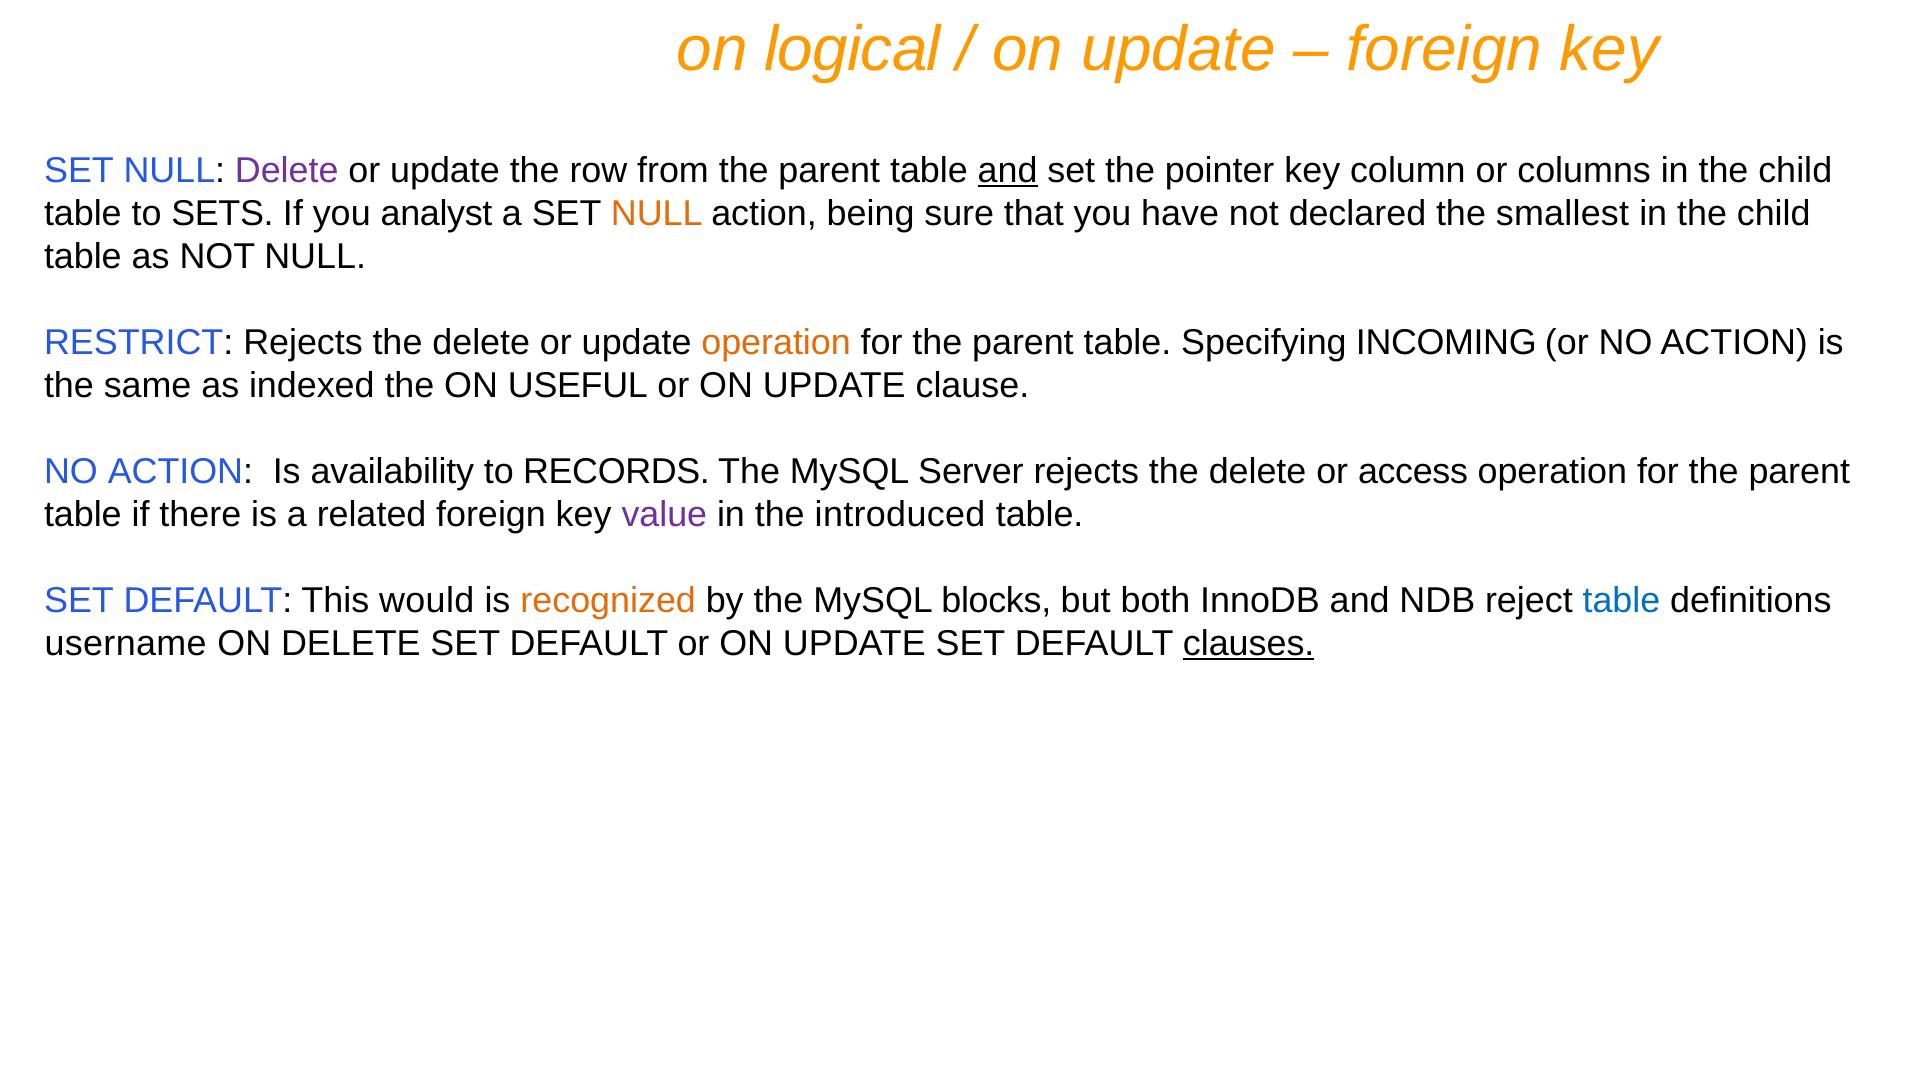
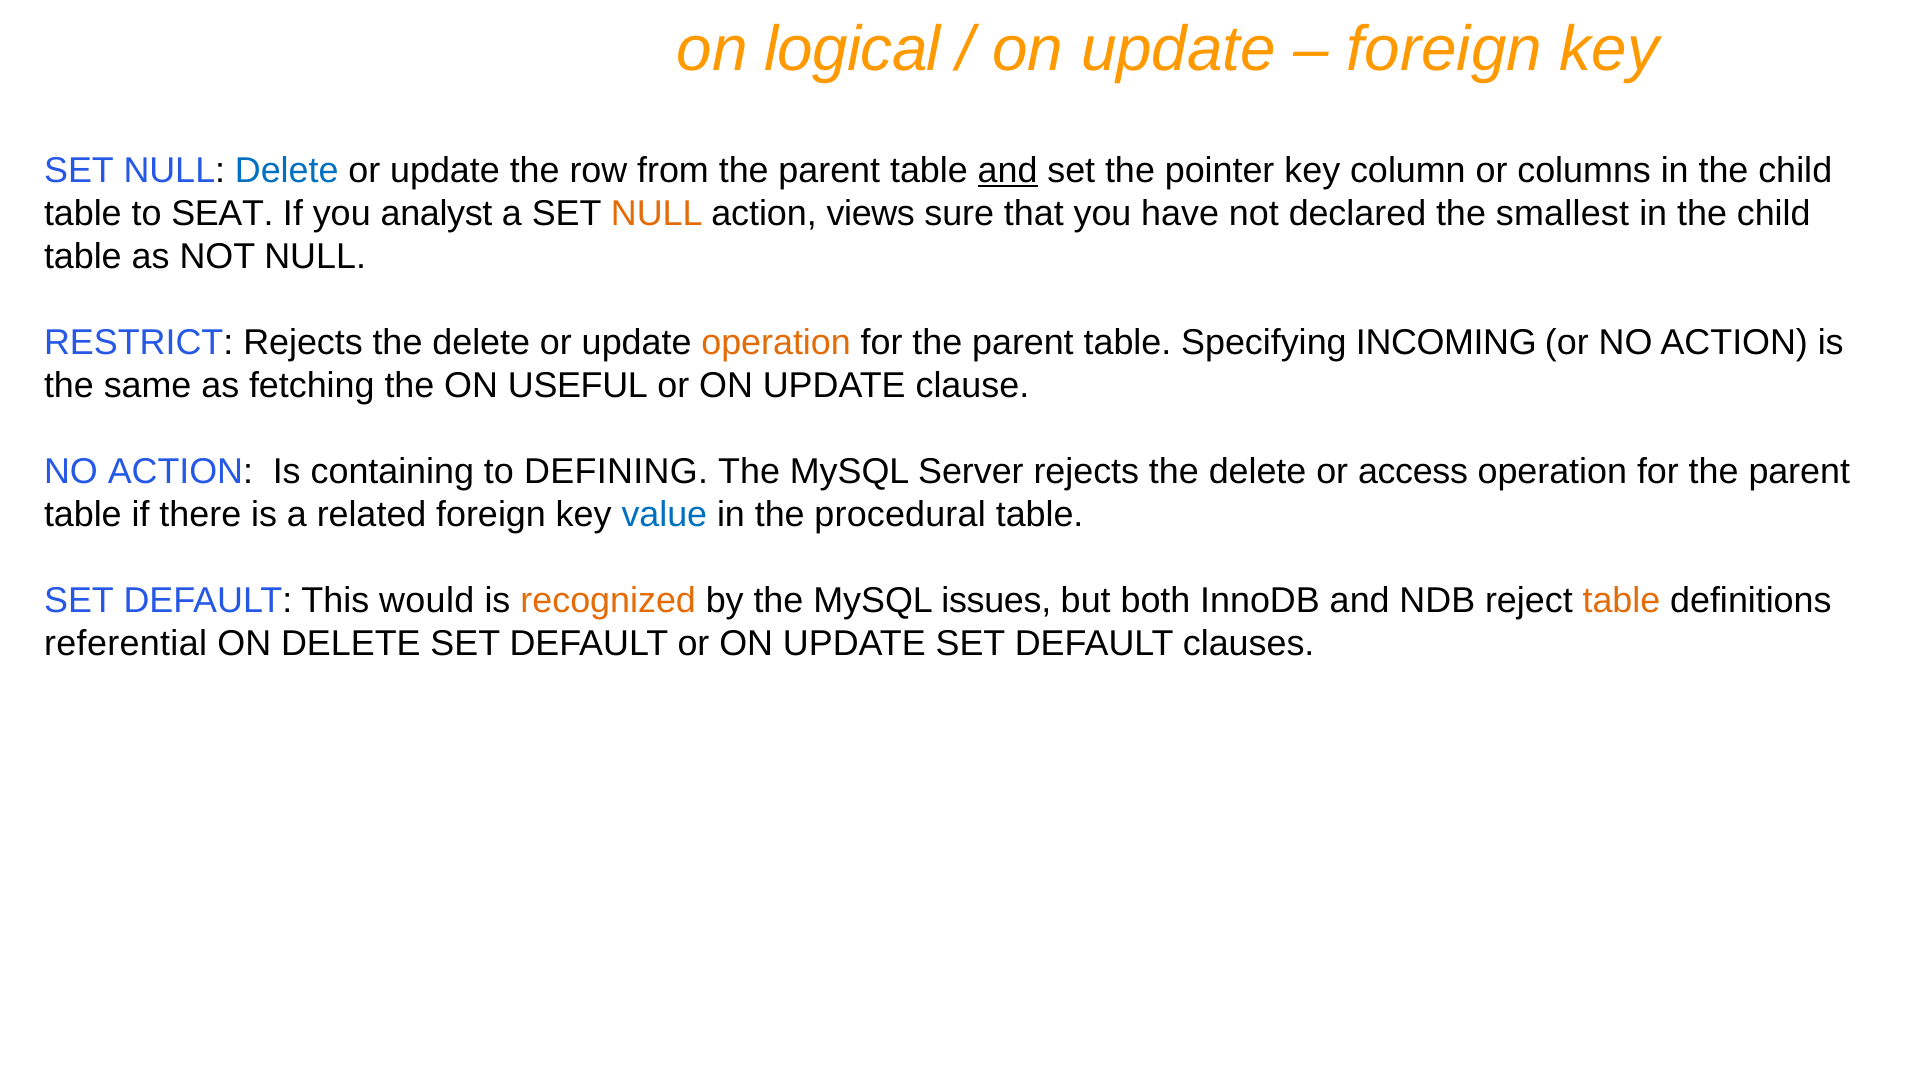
Delete at (287, 170) colour: purple -> blue
SETS: SETS -> SEAT
being: being -> views
indexed: indexed -> fetching
availability: availability -> containing
RECORDS: RECORDS -> DEFINING
value colour: purple -> blue
introduced: introduced -> procedural
blocks: blocks -> issues
table at (1621, 601) colour: blue -> orange
username: username -> referential
clauses underline: present -> none
